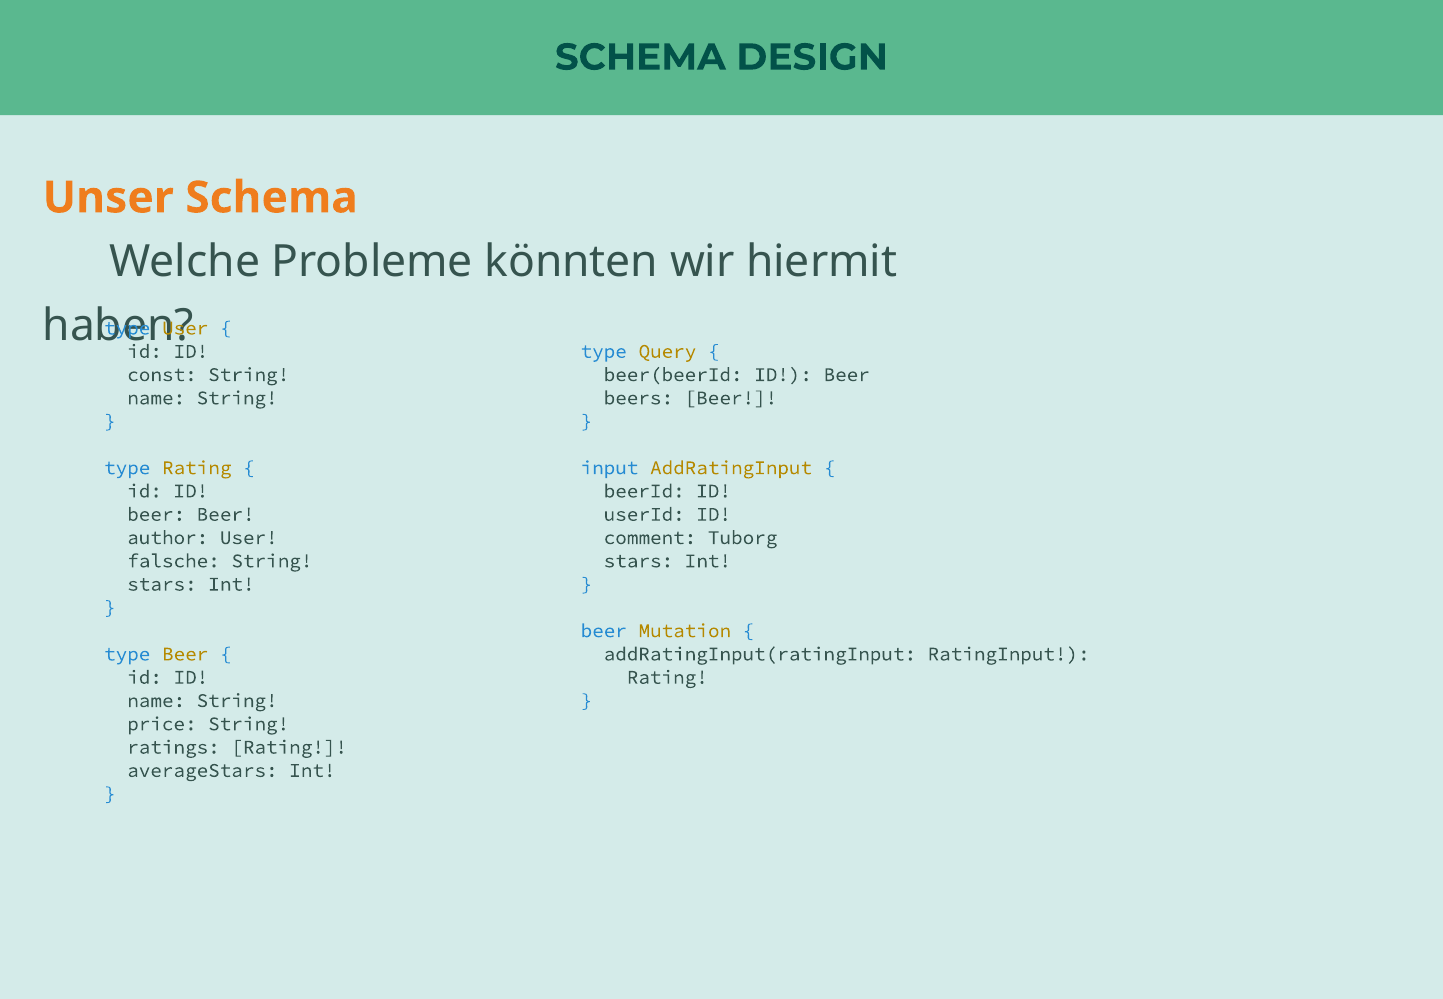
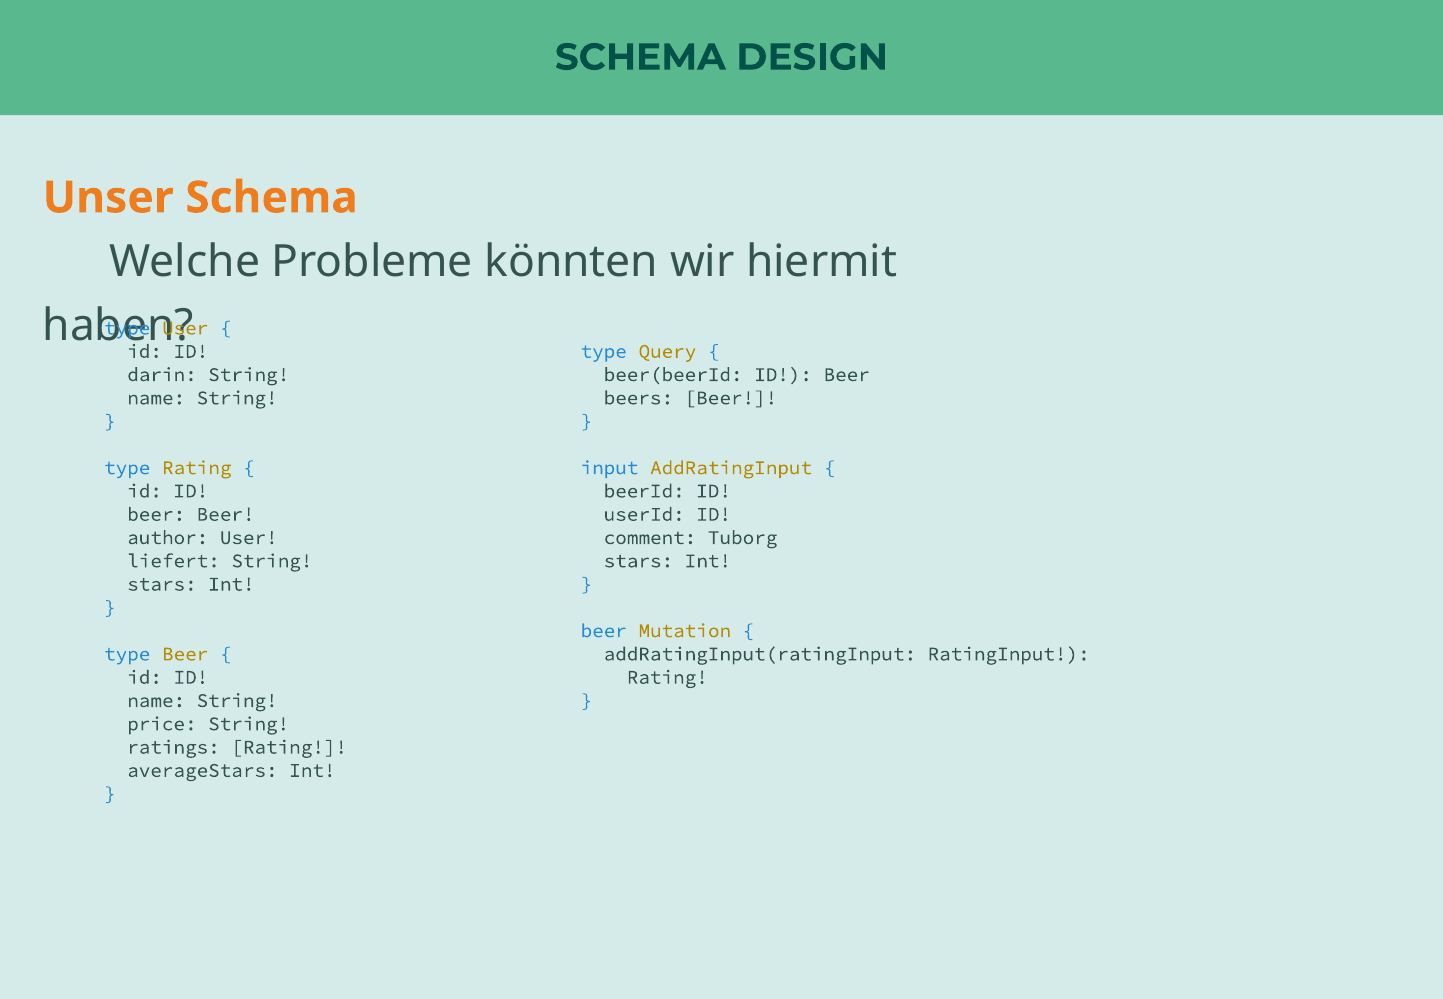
const: const -> darin
falsche: falsche -> liefert
